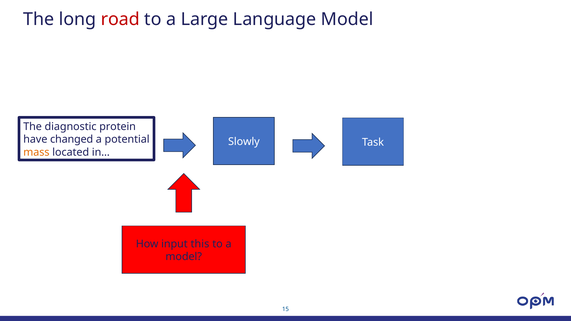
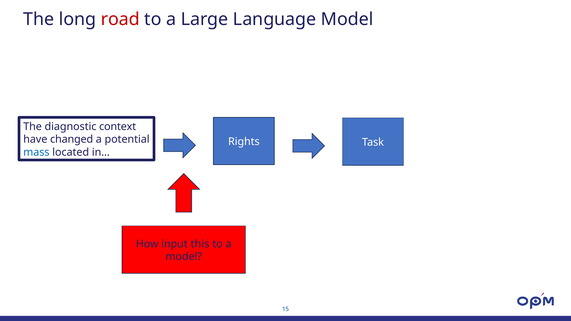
protein: protein -> context
Slowly: Slowly -> Rights
mass colour: orange -> blue
